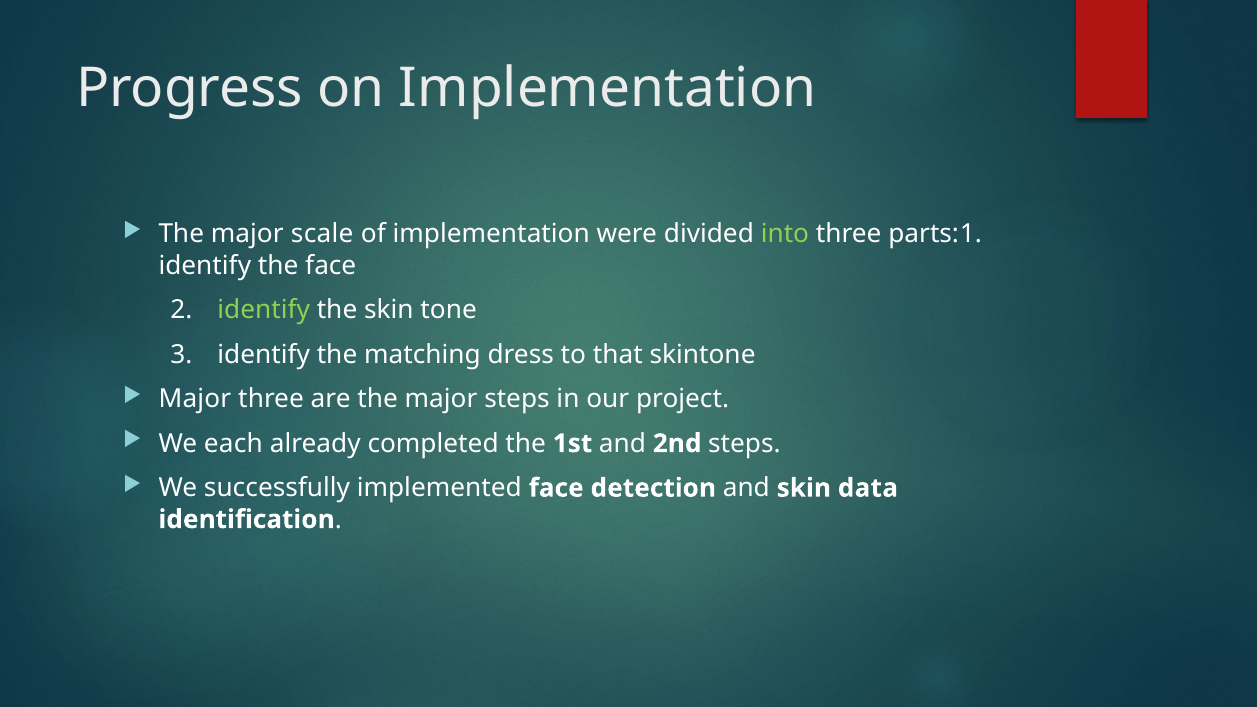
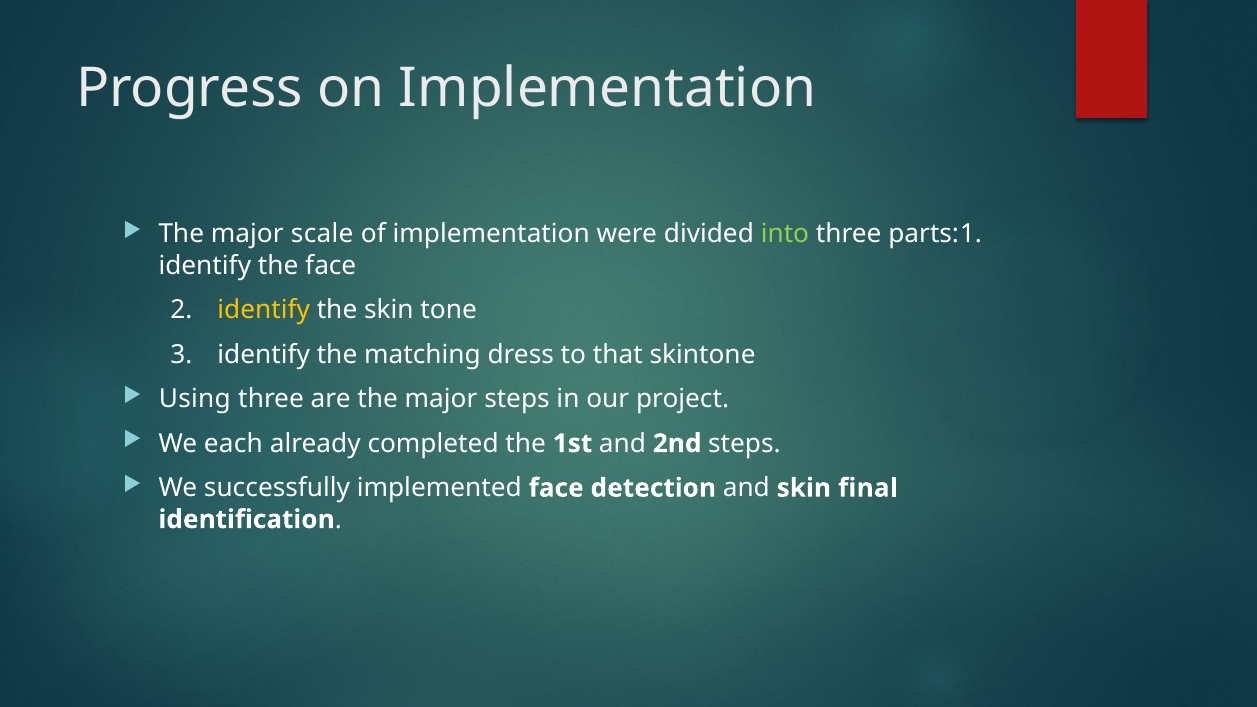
identify at (264, 310) colour: light green -> yellow
Major at (195, 399): Major -> Using
data: data -> final
